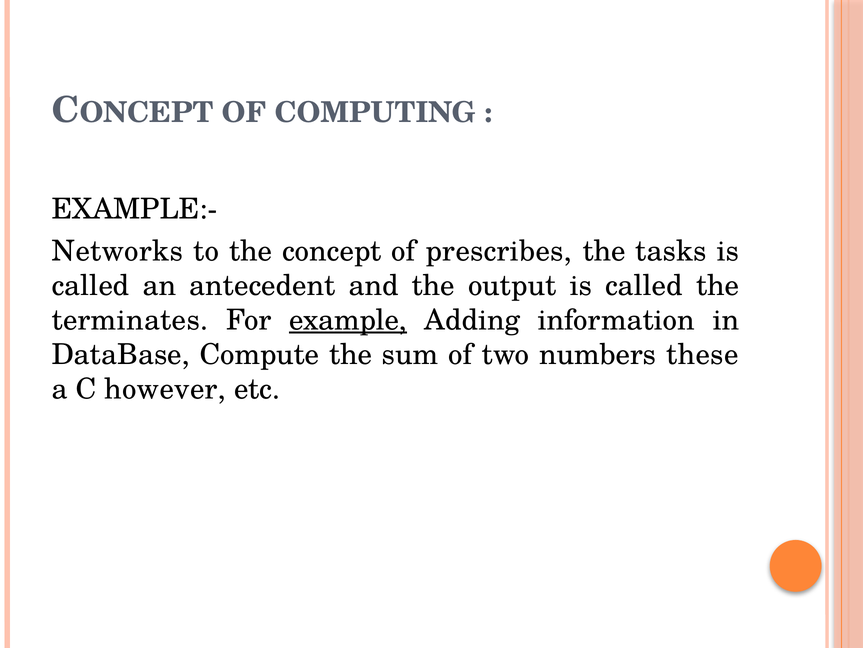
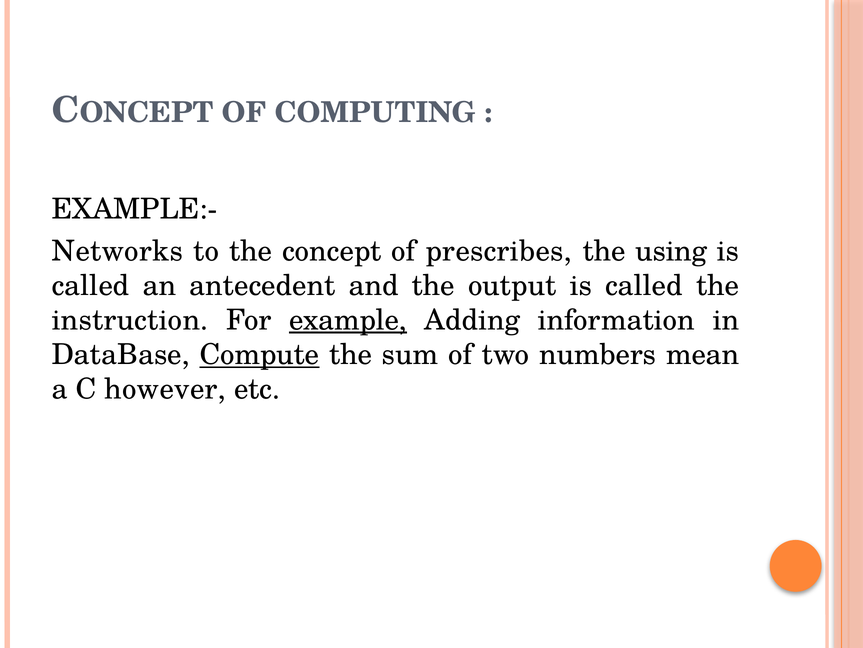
tasks: tasks -> using
terminates: terminates -> instruction
Compute underline: none -> present
these: these -> mean
